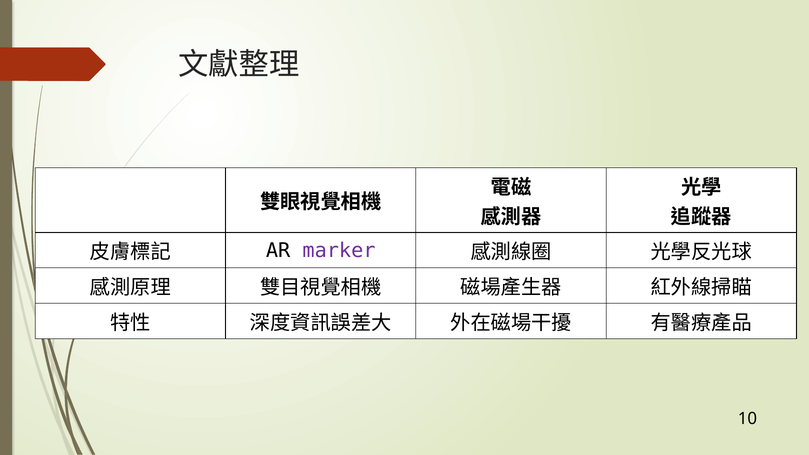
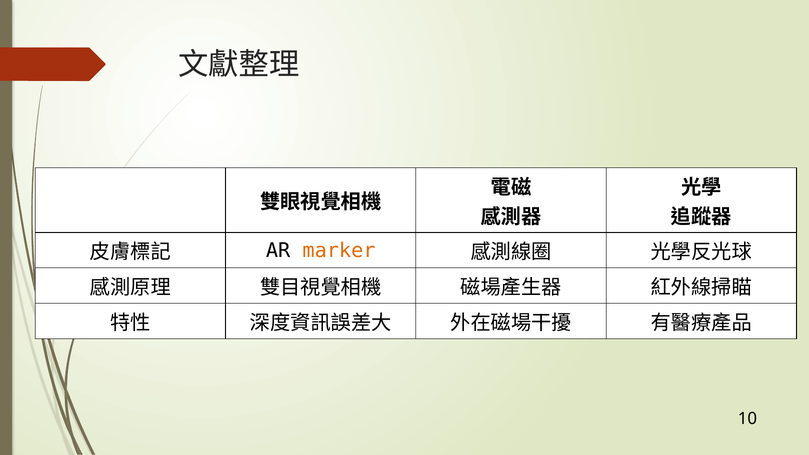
marker colour: purple -> orange
